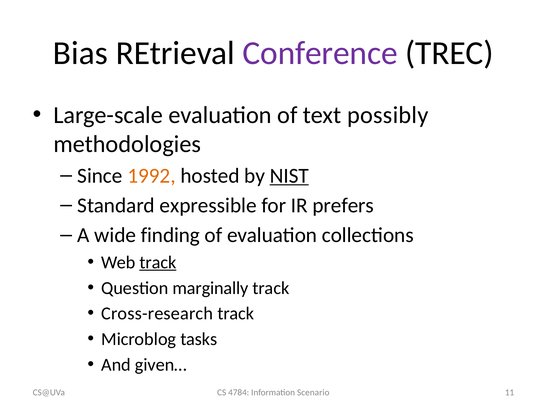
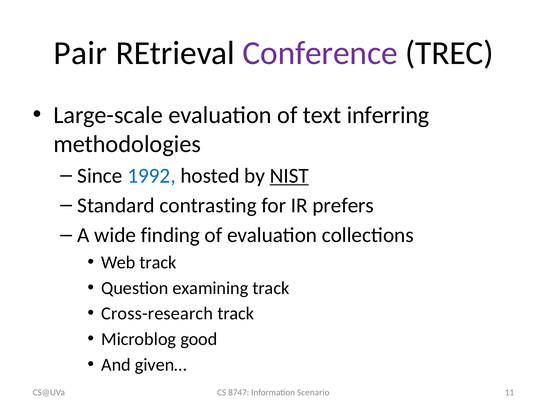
Bias: Bias -> Pair
possibly: possibly -> inferring
1992 colour: orange -> blue
expressible: expressible -> contrasting
track at (158, 262) underline: present -> none
marginally: marginally -> examining
tasks: tasks -> good
4784: 4784 -> 8747
